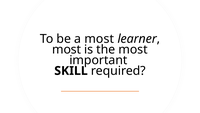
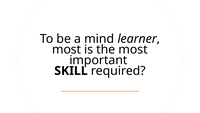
a most: most -> mind
